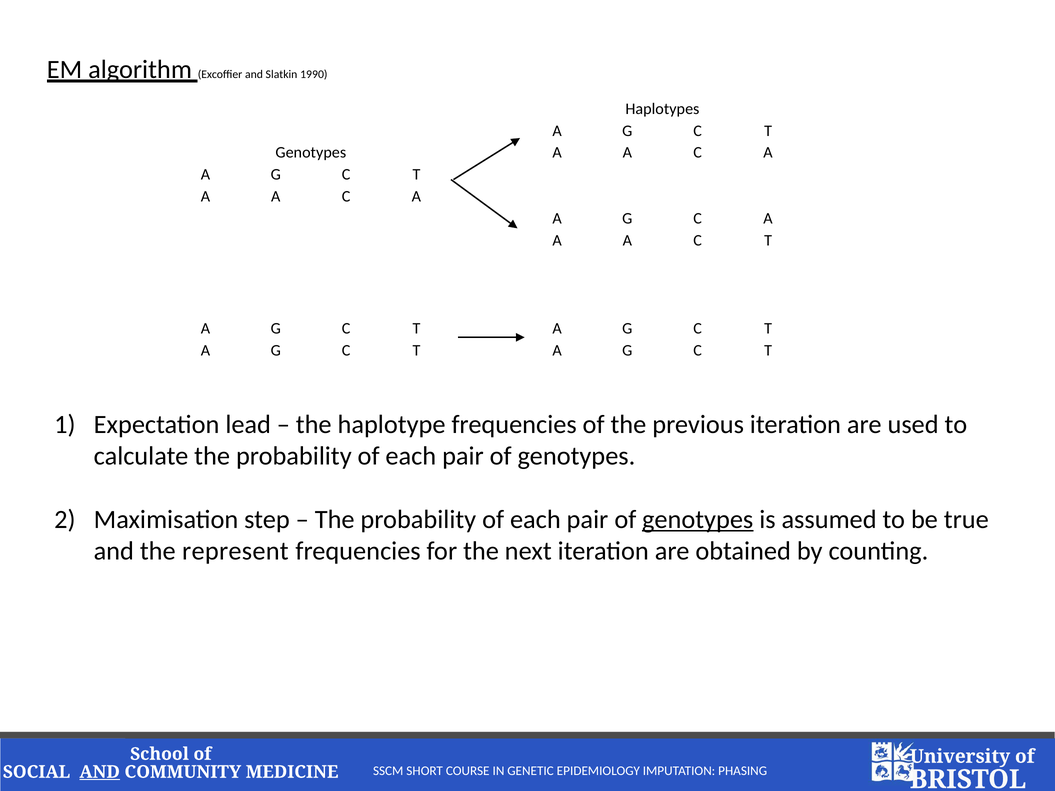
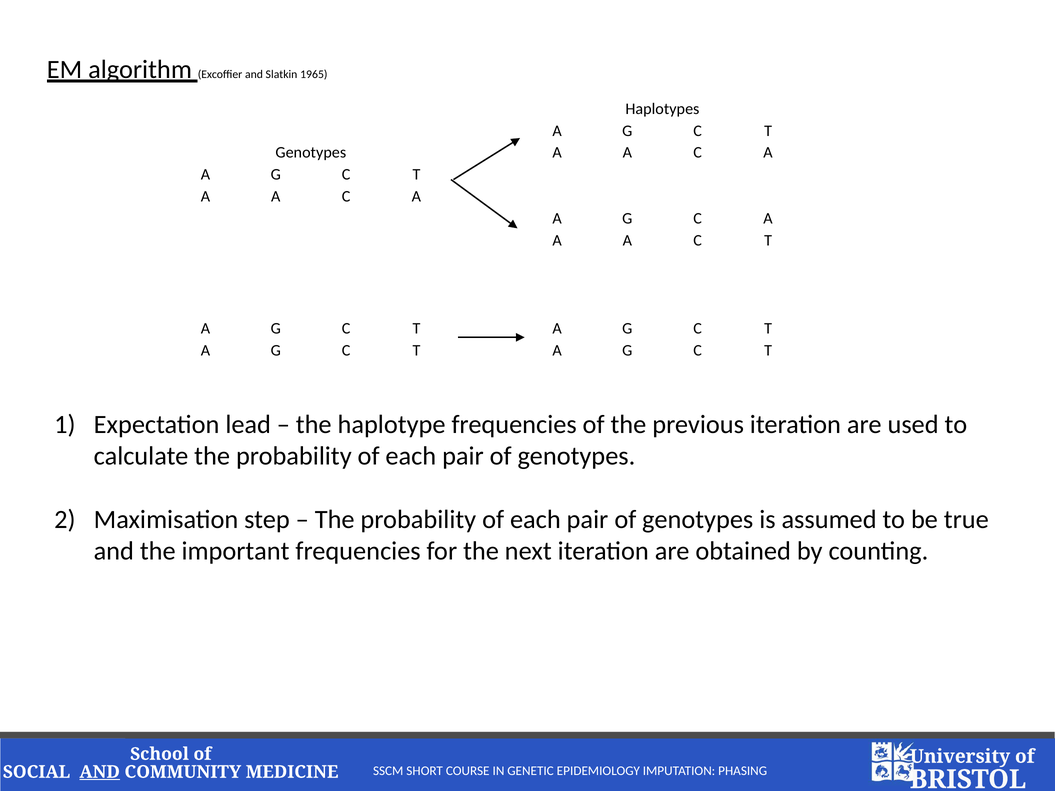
1990: 1990 -> 1965
genotypes at (698, 520) underline: present -> none
represent: represent -> important
